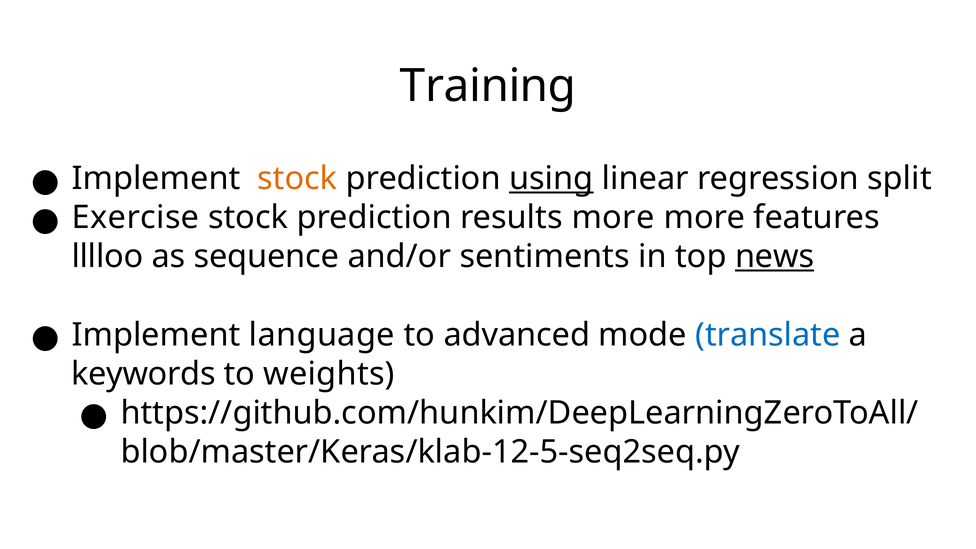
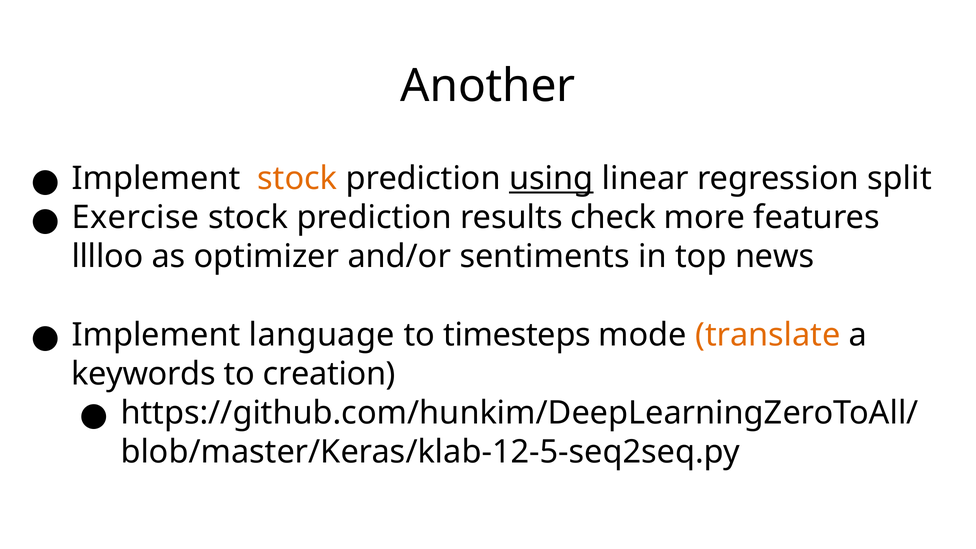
Training: Training -> Another
results more: more -> check
sequence: sequence -> optimizer
news underline: present -> none
advanced: advanced -> timesteps
translate colour: blue -> orange
weights: weights -> creation
